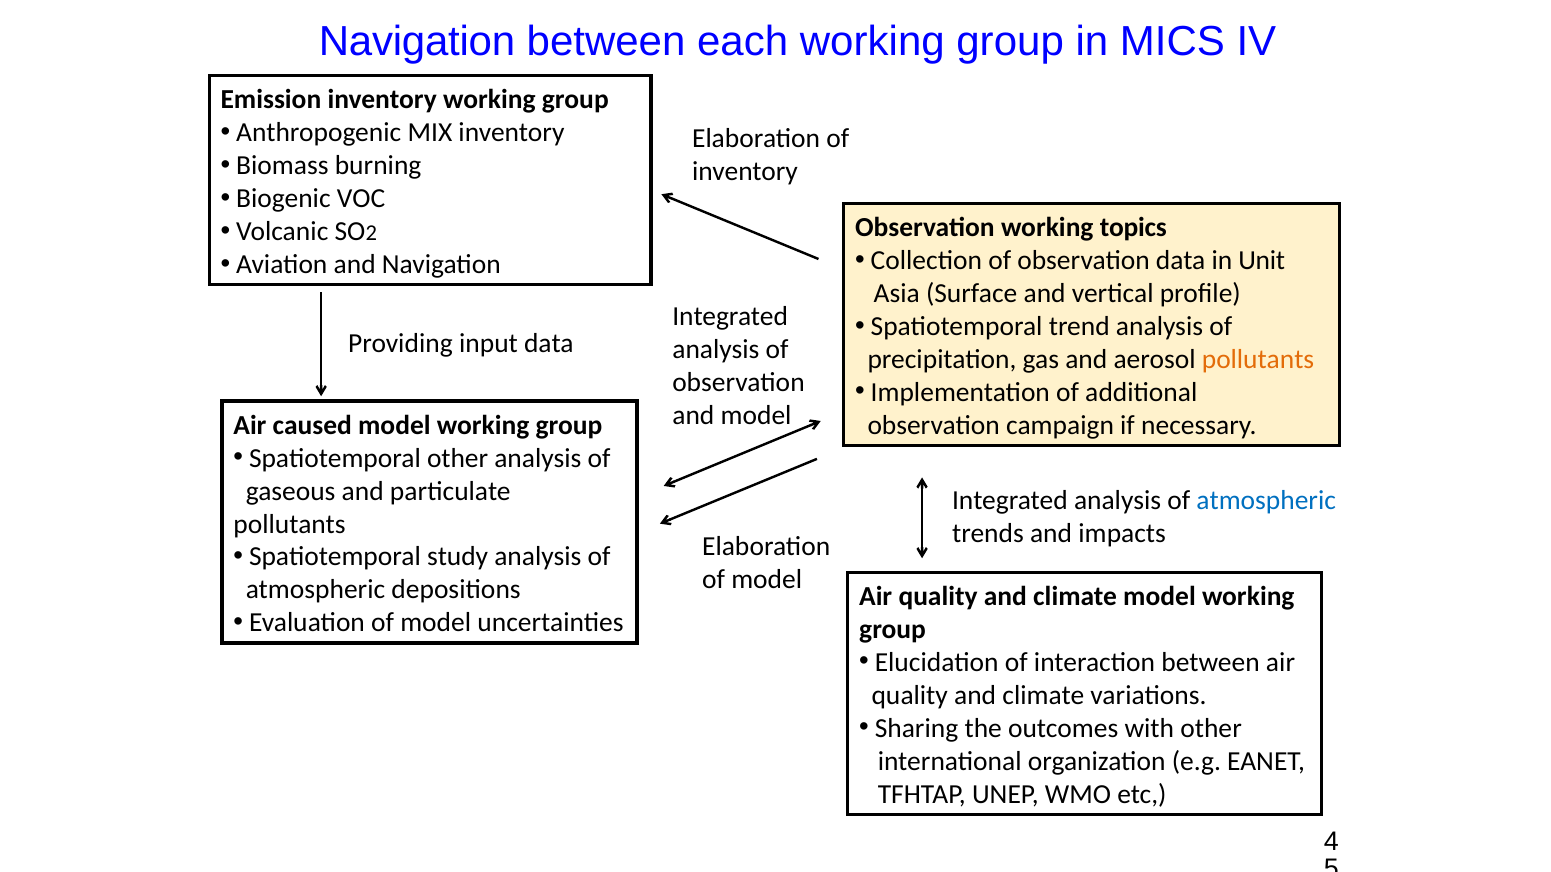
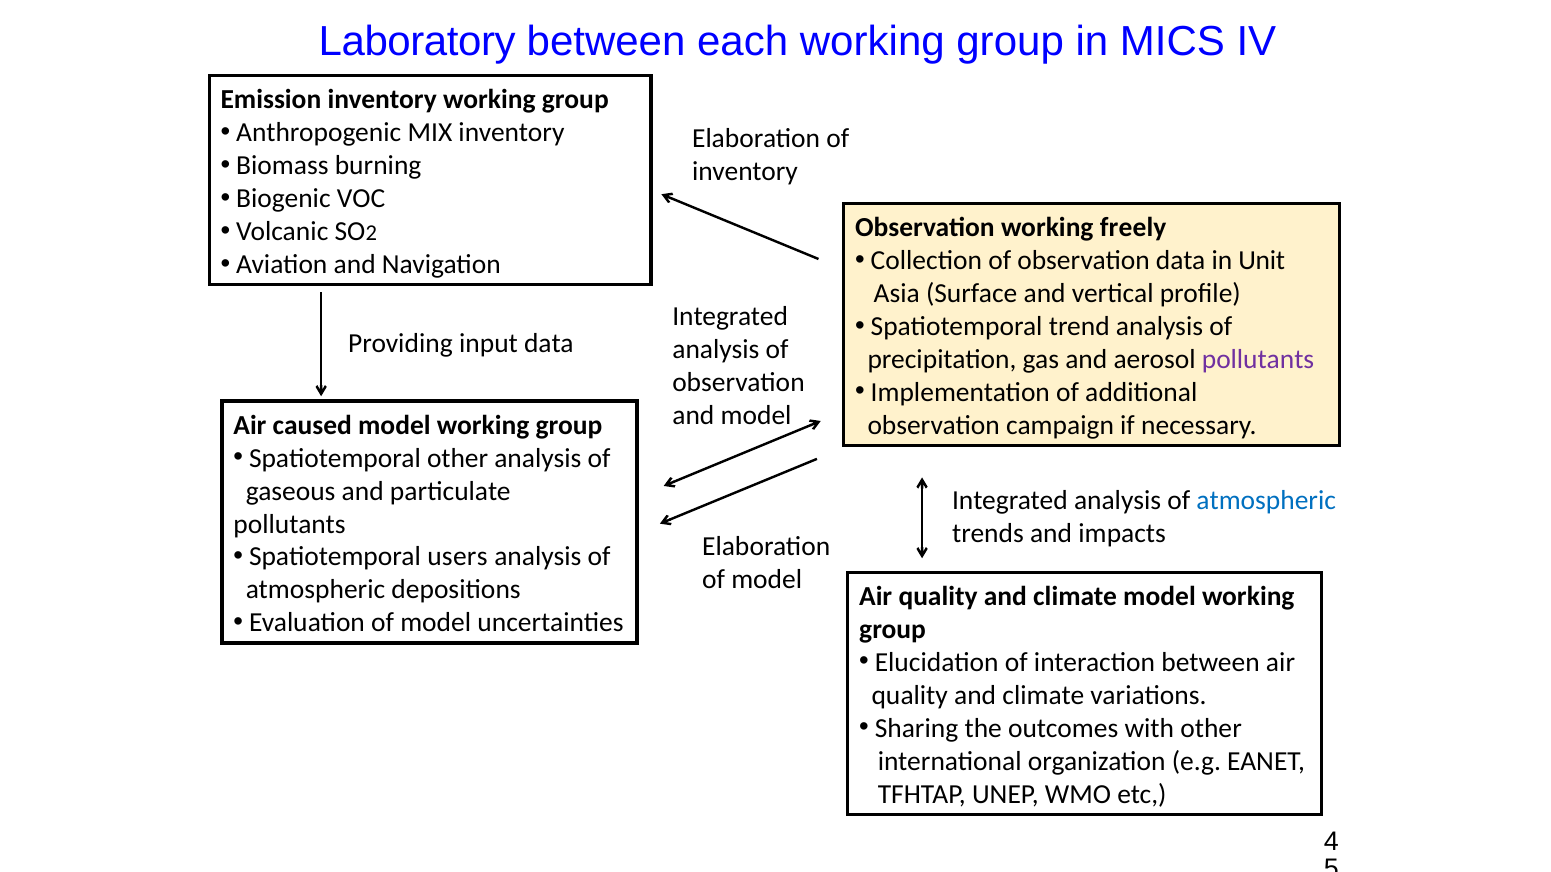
Navigation at (417, 41): Navigation -> Laboratory
topics: topics -> freely
pollutants at (1258, 360) colour: orange -> purple
study: study -> users
